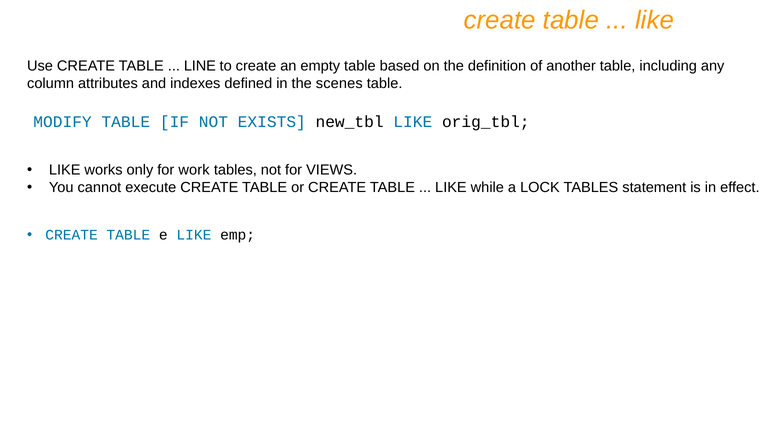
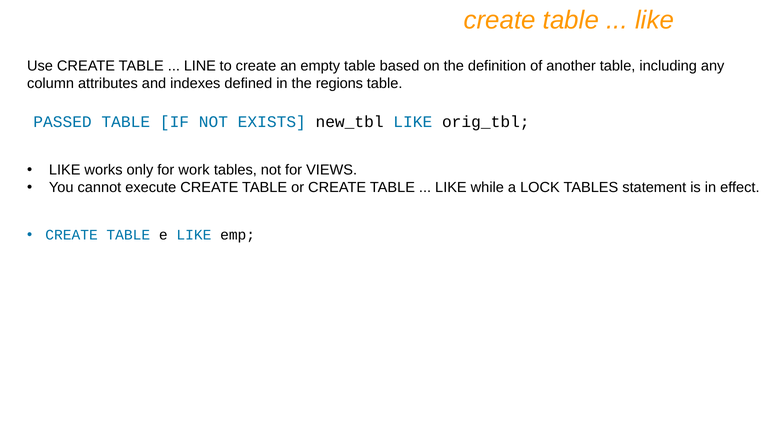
scenes: scenes -> regions
MODIFY: MODIFY -> PASSED
